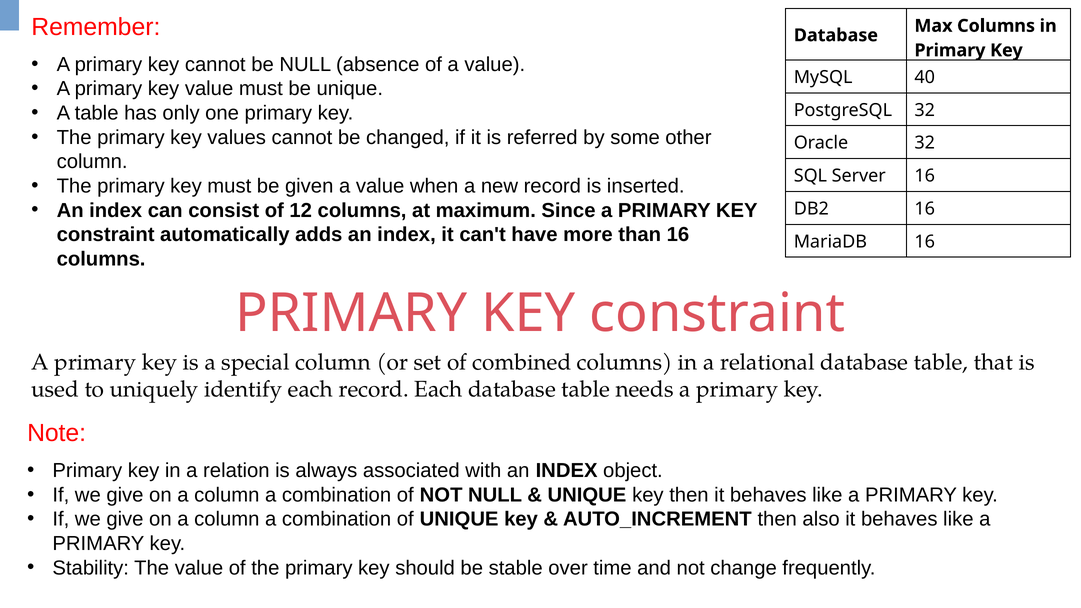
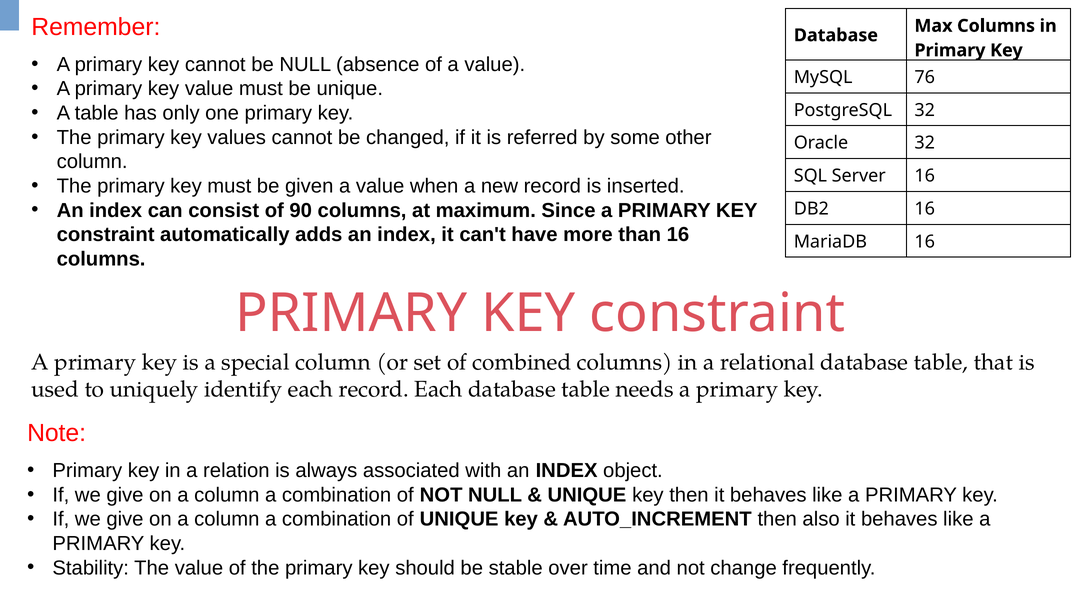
40: 40 -> 76
12: 12 -> 90
